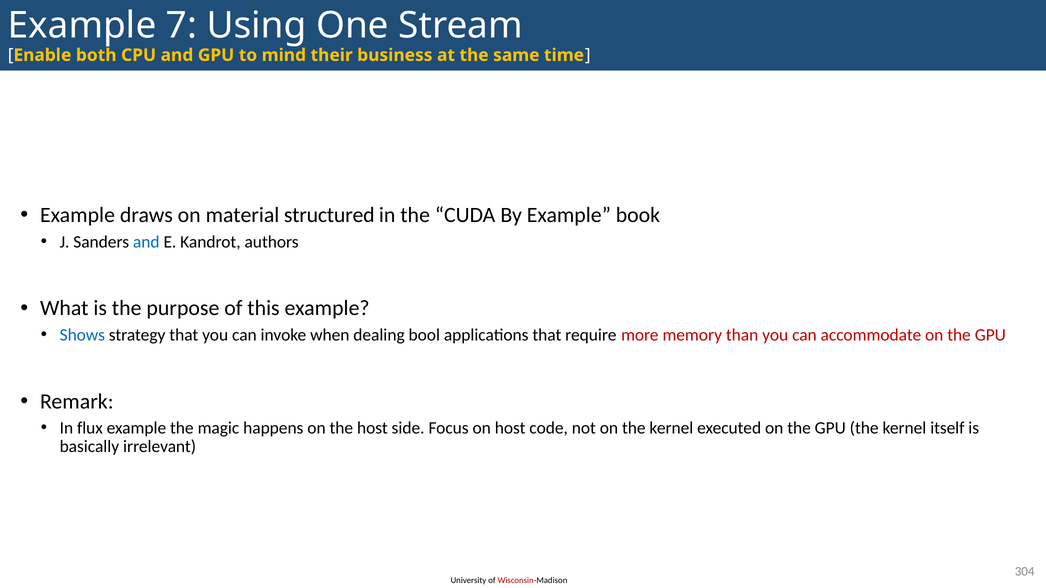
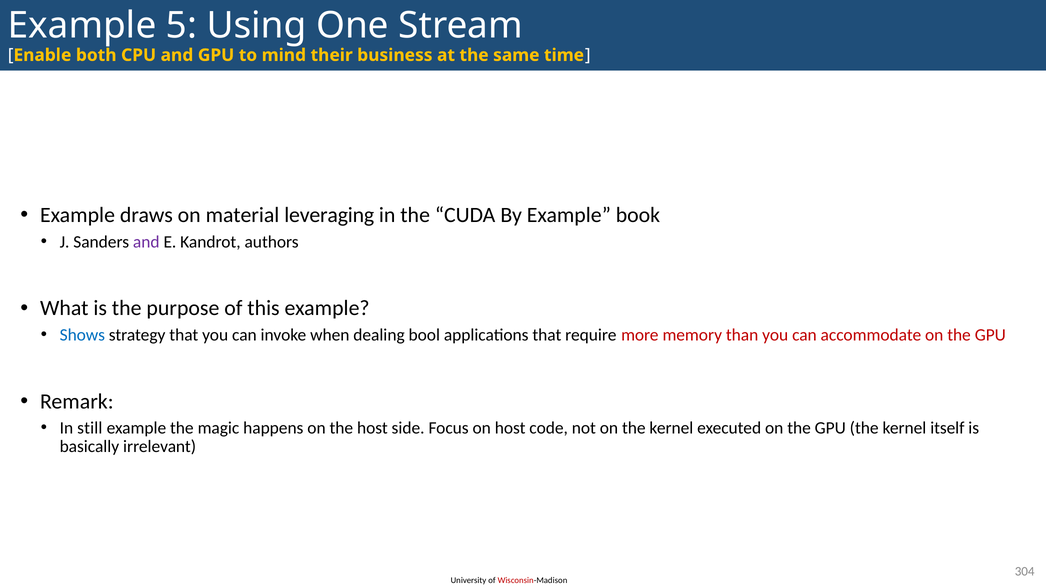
7: 7 -> 5
structured: structured -> leveraging
and at (146, 242) colour: blue -> purple
flux: flux -> still
